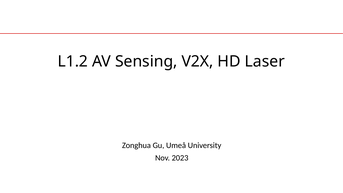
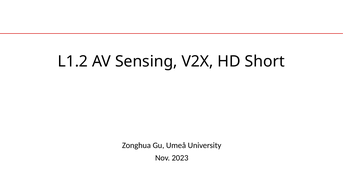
Laser: Laser -> Short
